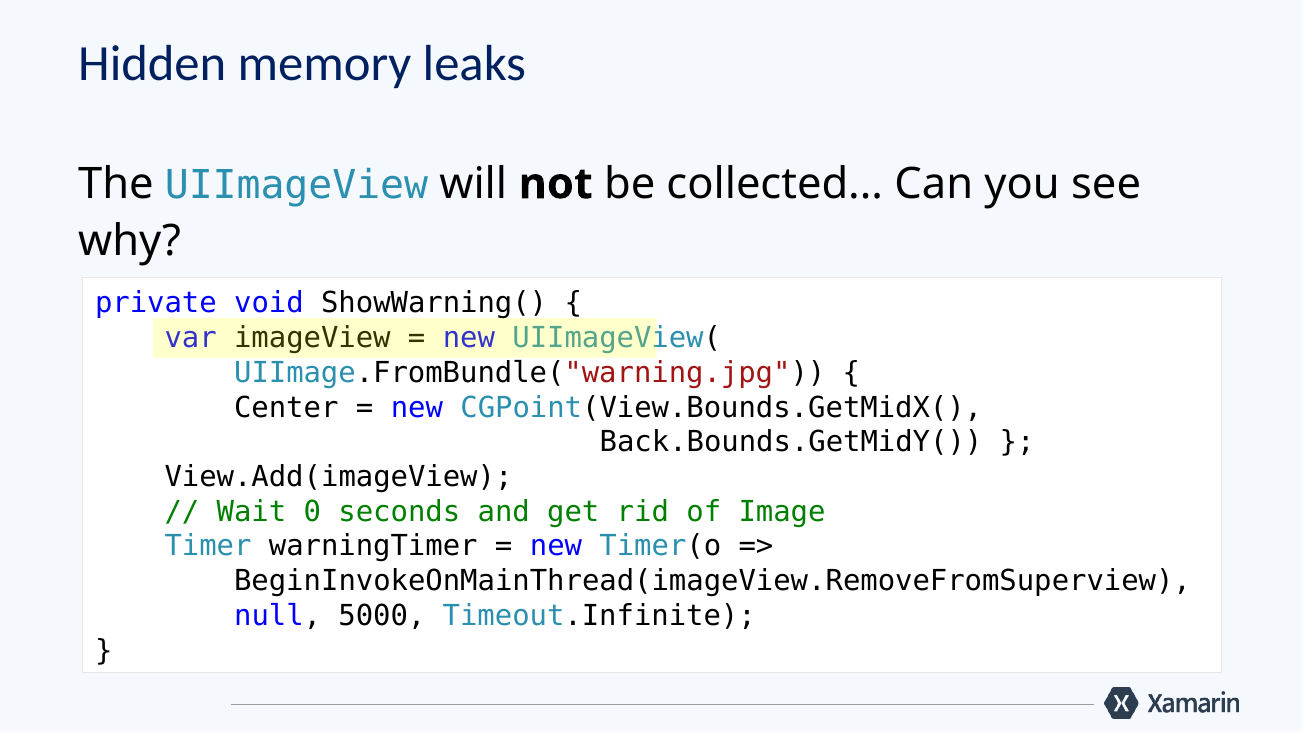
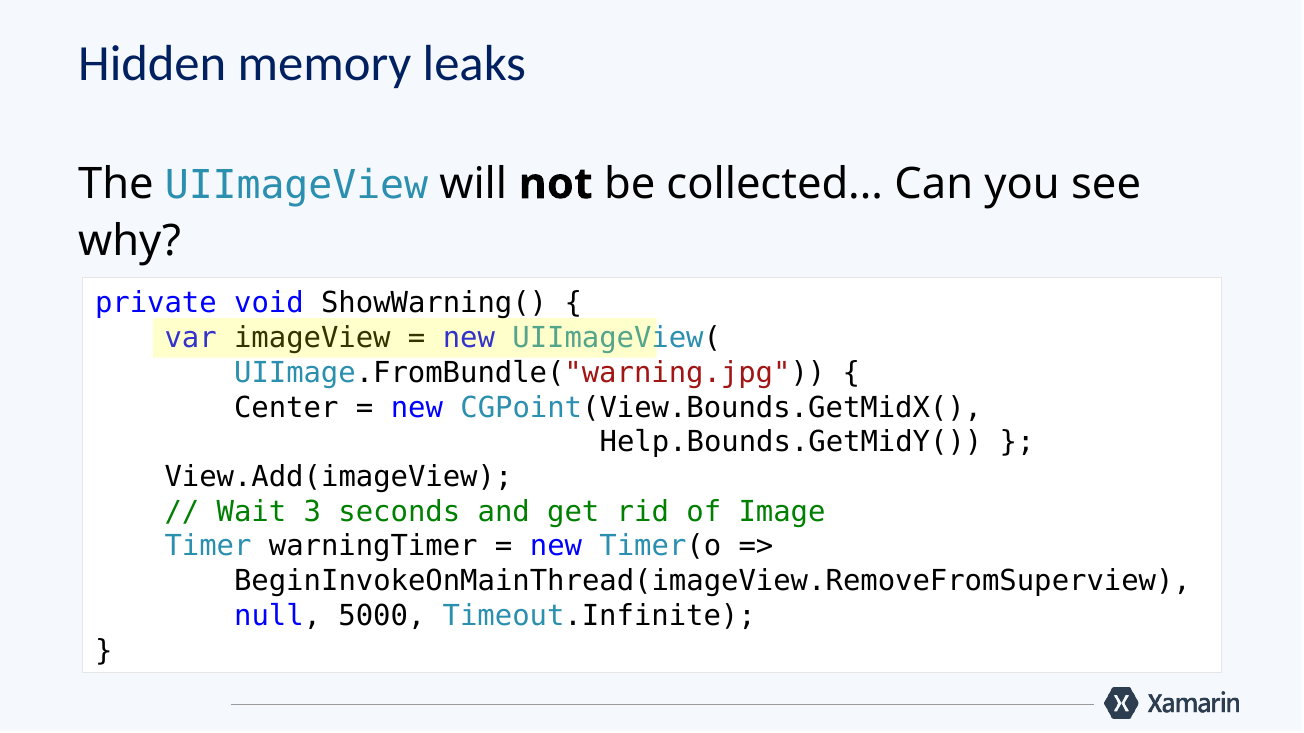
Back.Bounds.GetMidY(: Back.Bounds.GetMidY( -> Help.Bounds.GetMidY(
0: 0 -> 3
